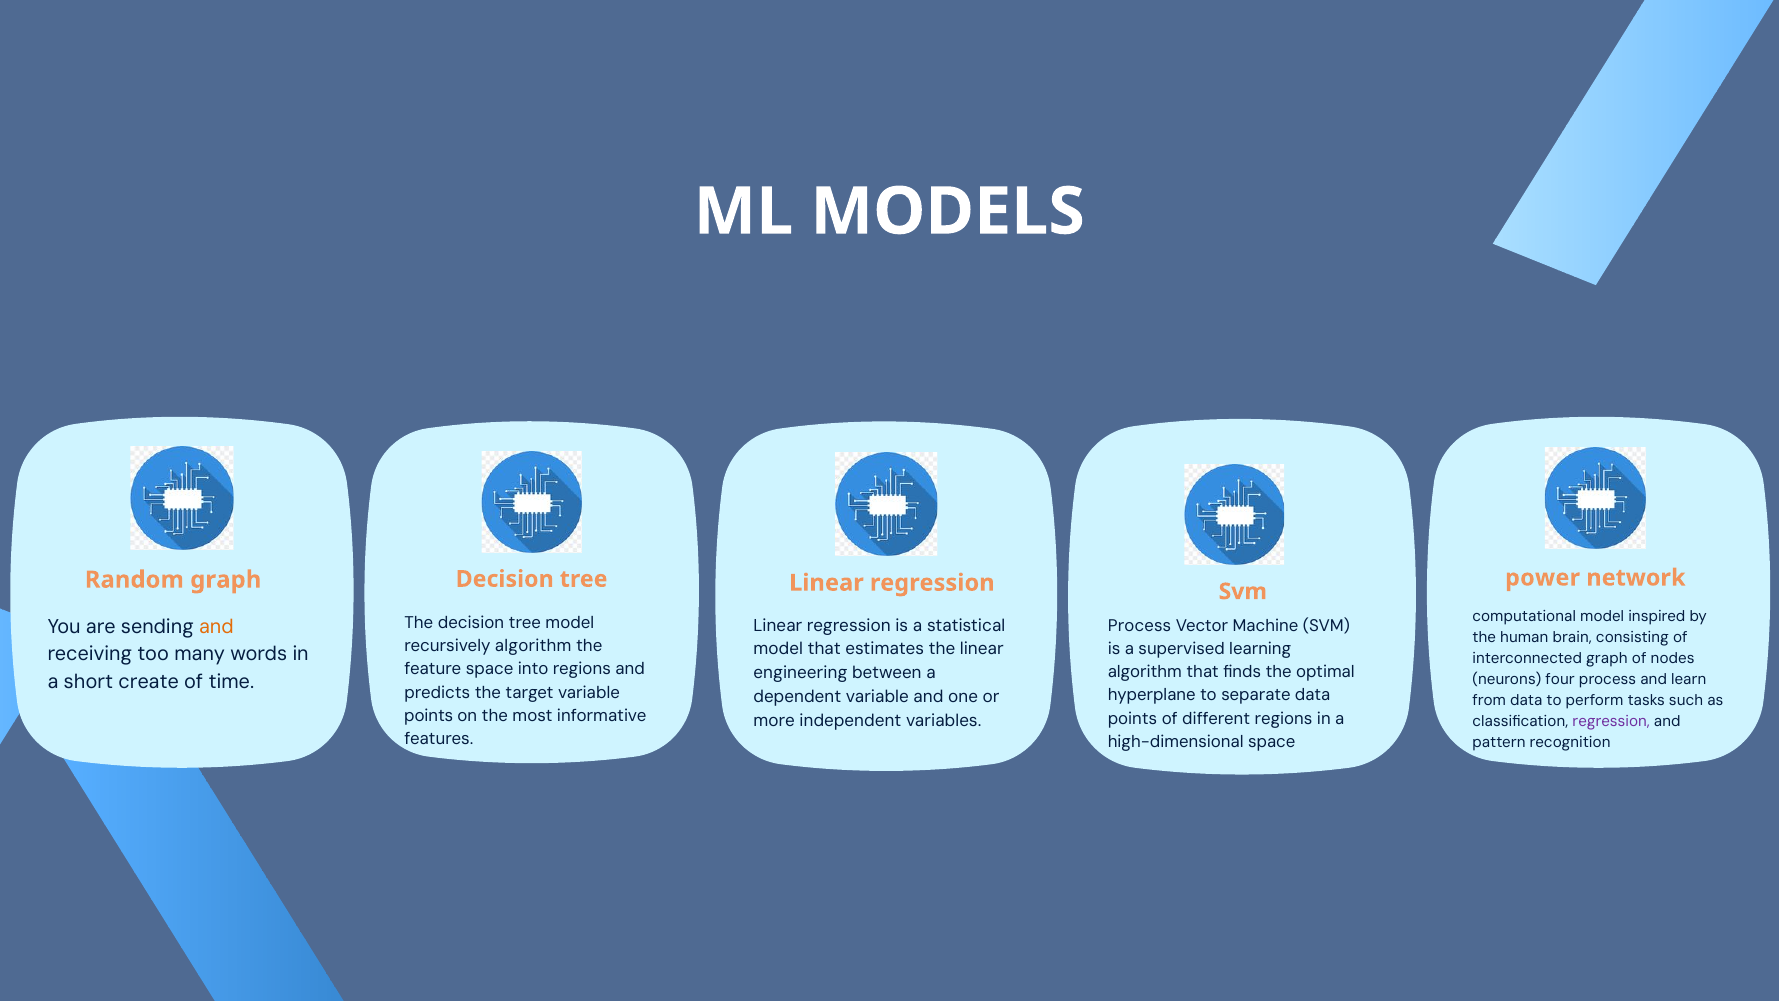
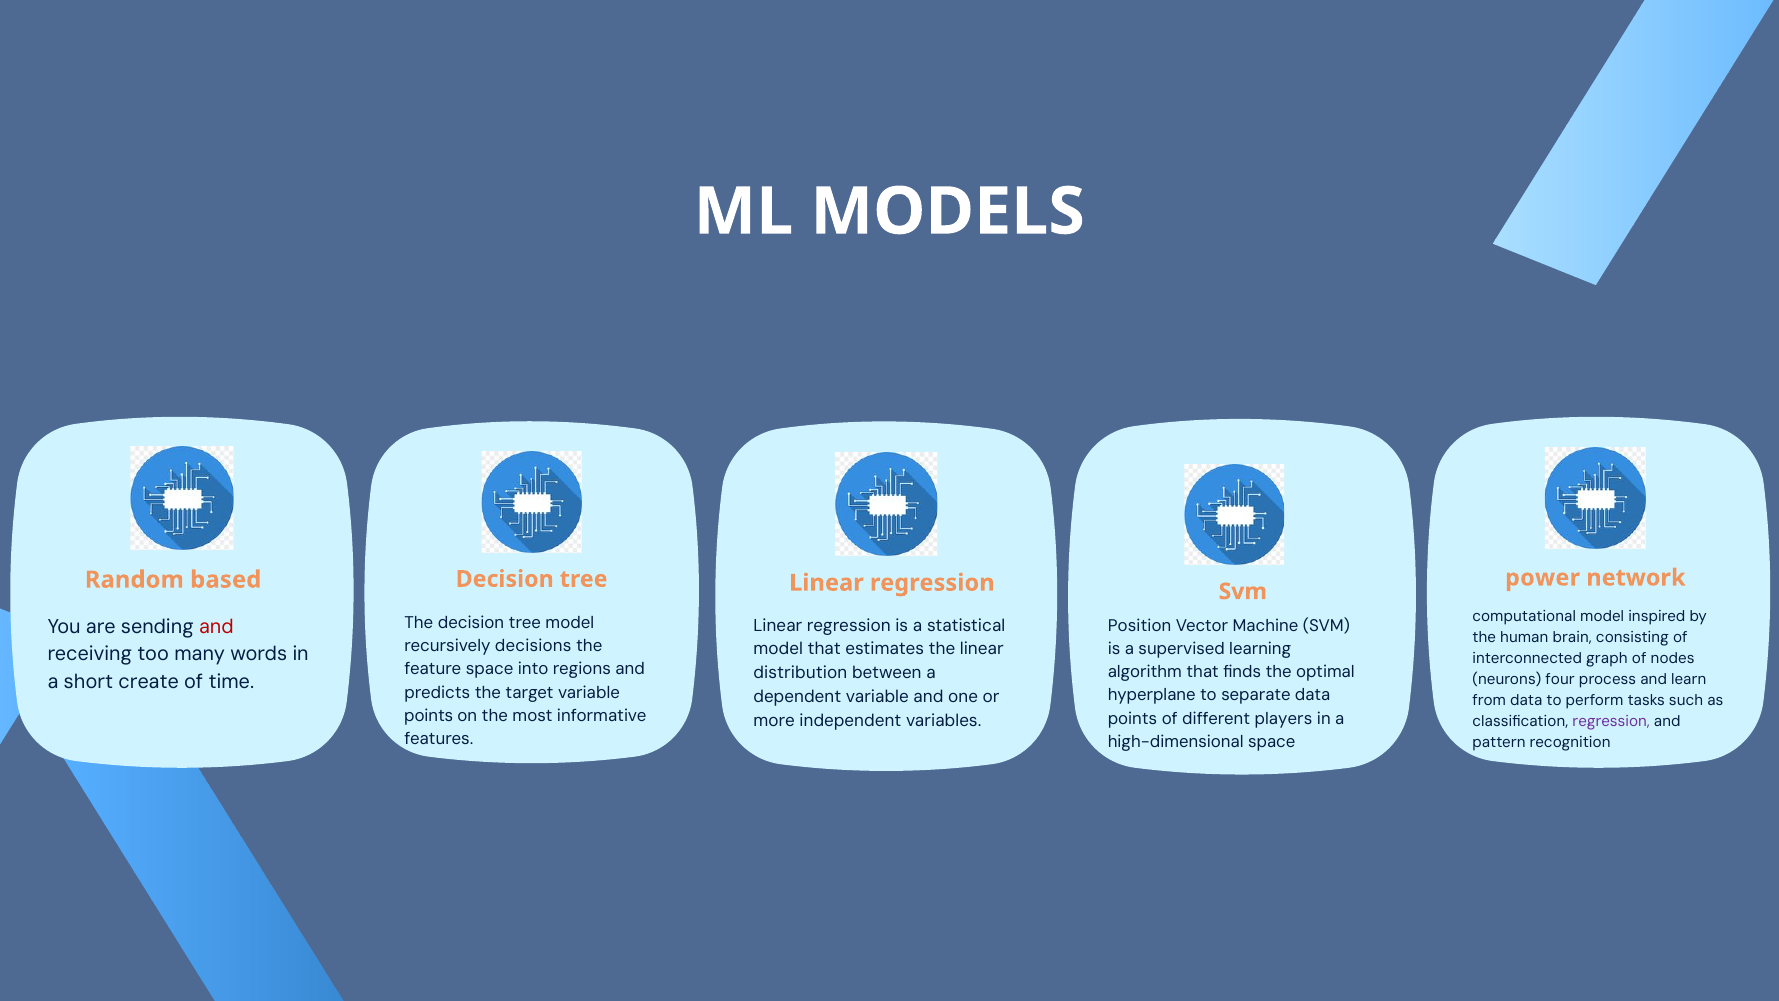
Random graph: graph -> based
and at (216, 626) colour: orange -> red
Process at (1140, 626): Process -> Position
recursively algorithm: algorithm -> decisions
engineering: engineering -> distribution
different regions: regions -> players
